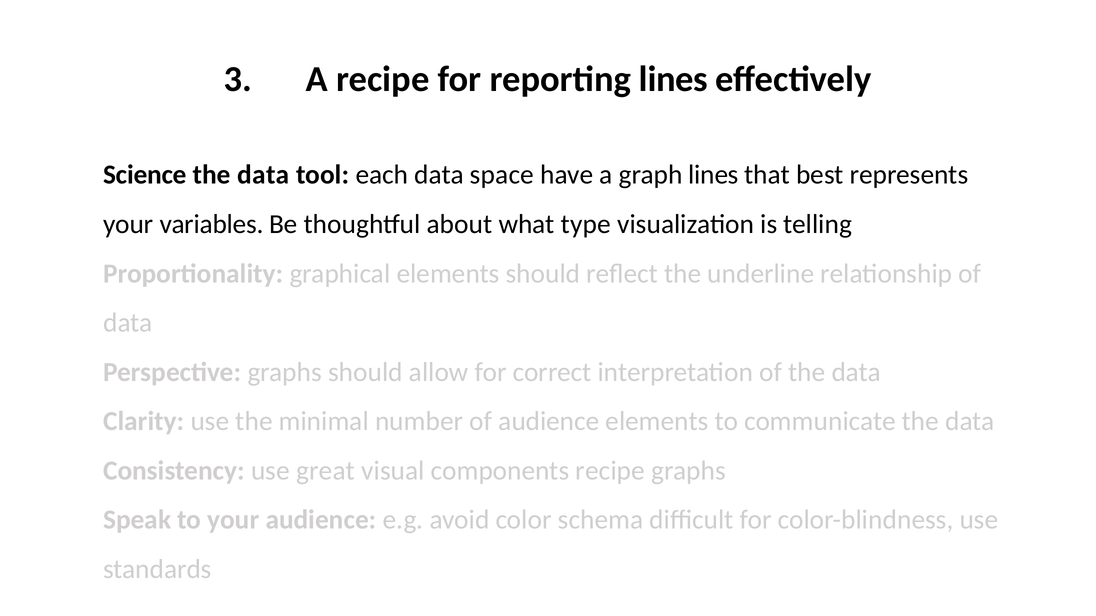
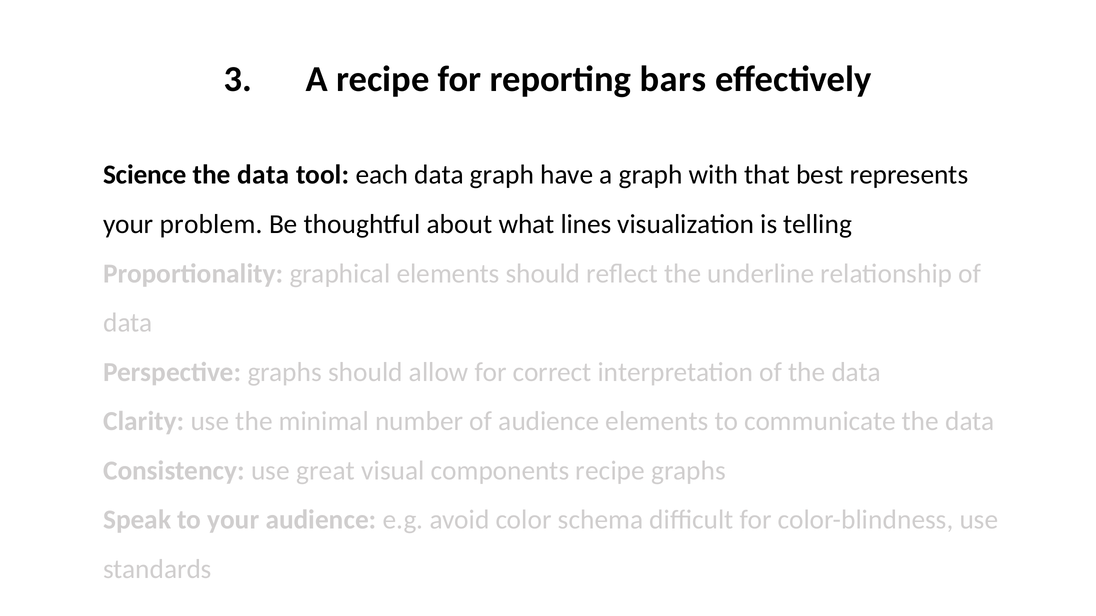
reporting lines: lines -> bars
data space: space -> graph
graph lines: lines -> with
variables: variables -> problem
type: type -> lines
